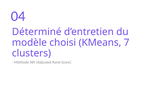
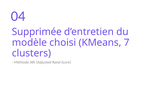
Déterminé: Déterminé -> Supprimée
